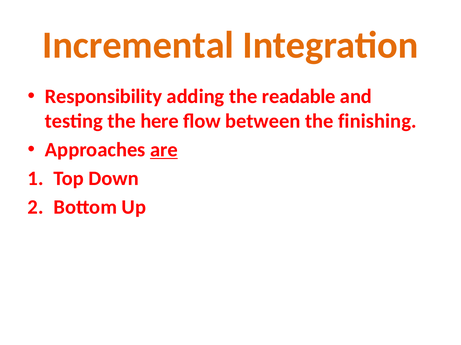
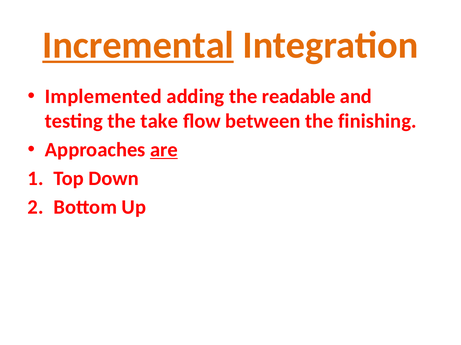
Incremental underline: none -> present
Responsibility: Responsibility -> Implemented
here: here -> take
